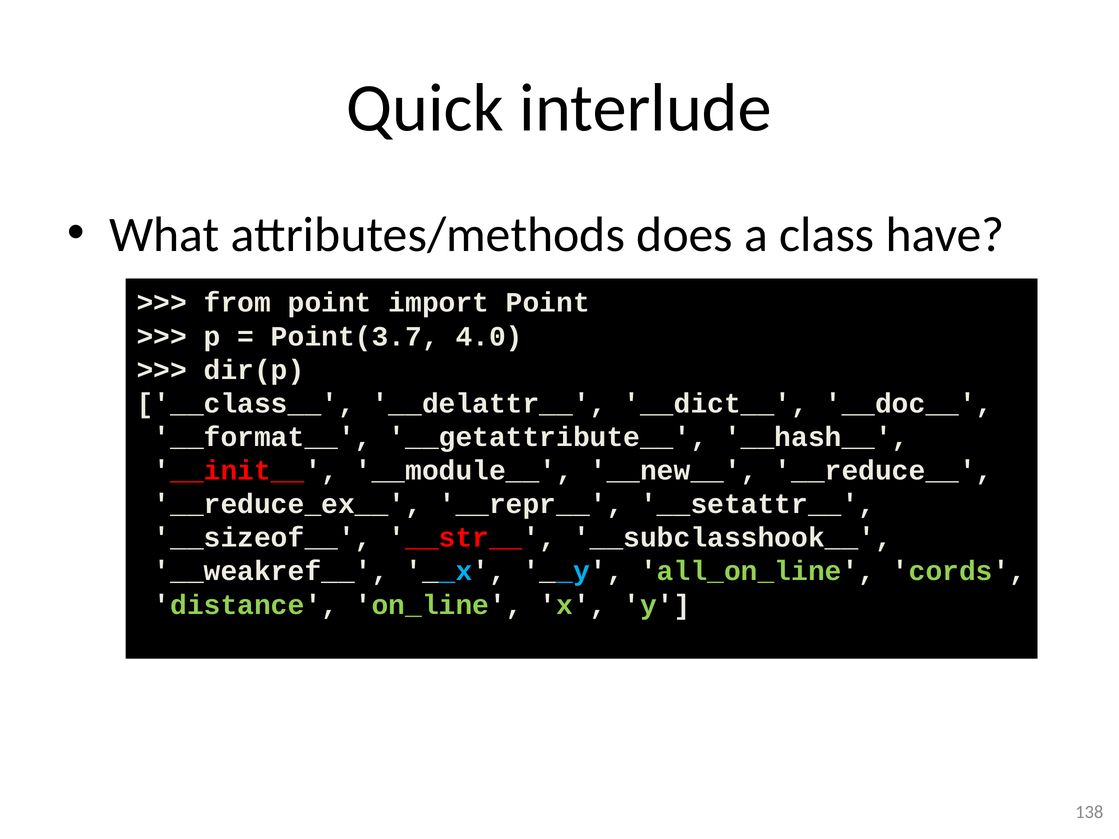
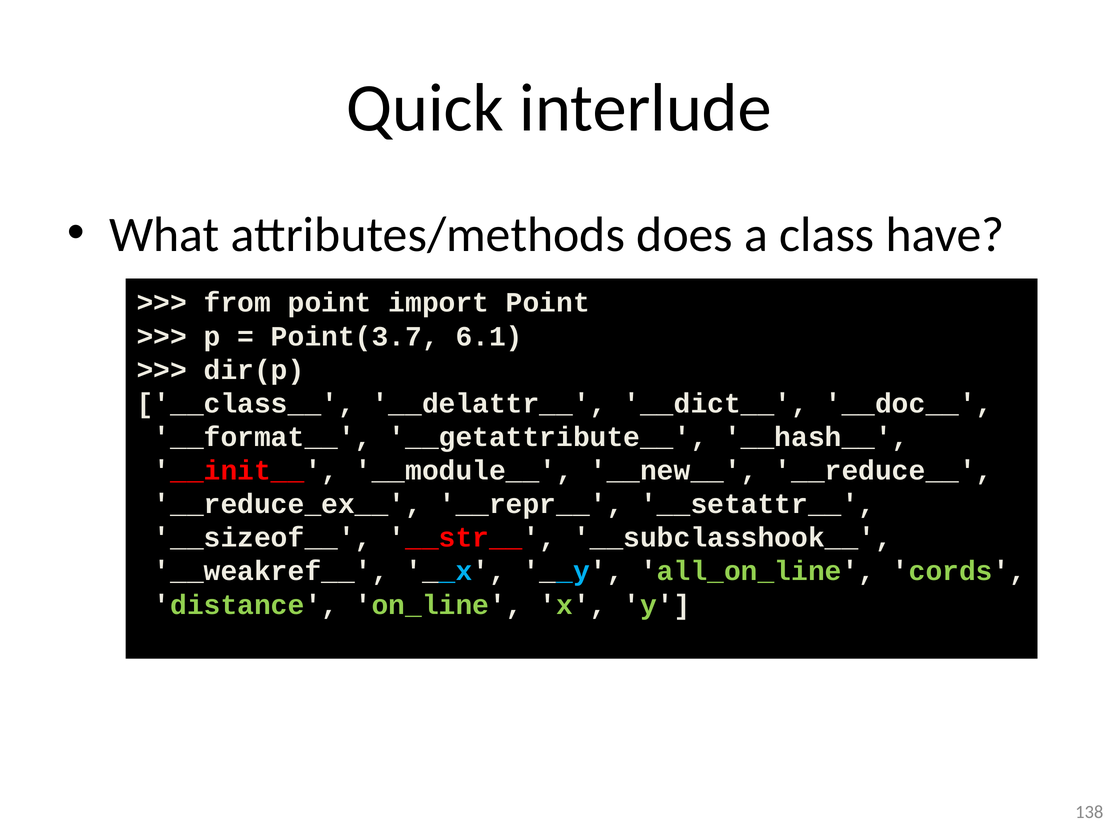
4.0: 4.0 -> 6.1
